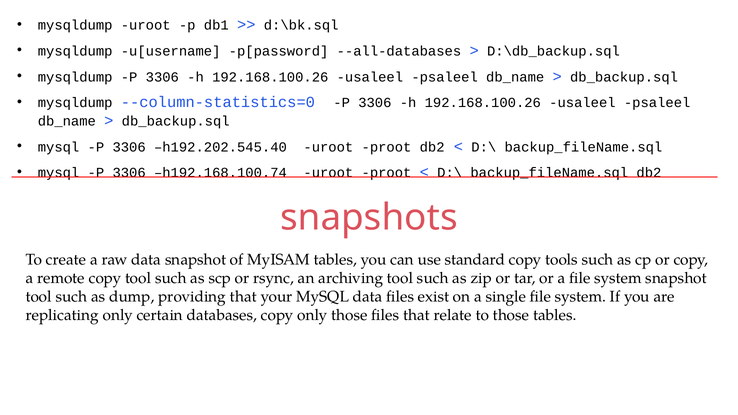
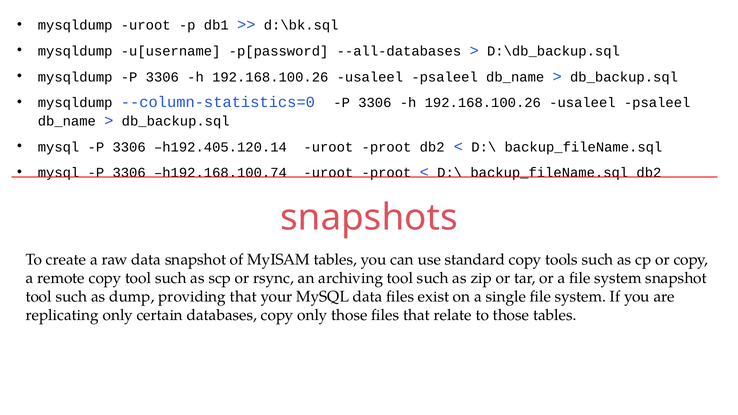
h192.202.545.40: h192.202.545.40 -> h192.405.120.14
